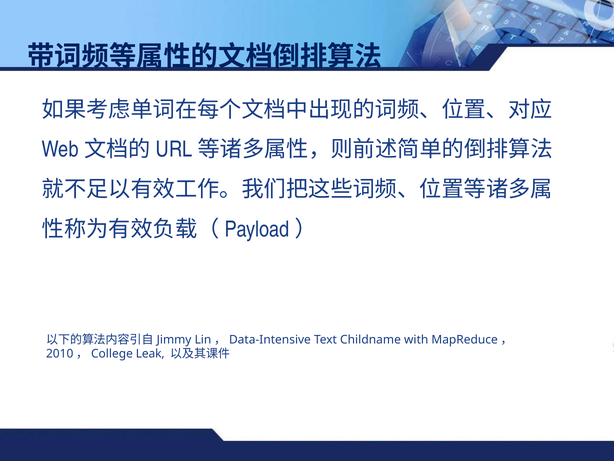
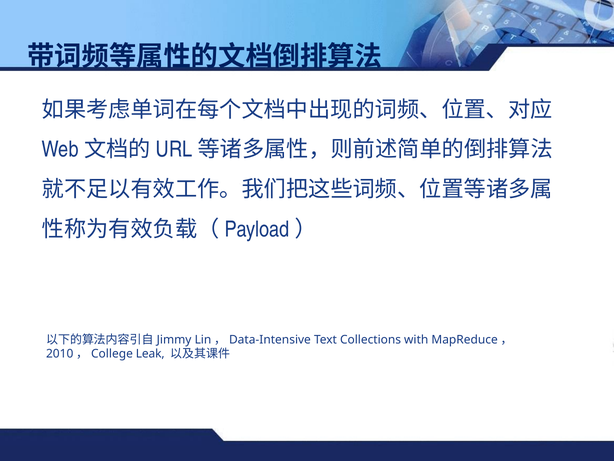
Childname: Childname -> Collections
